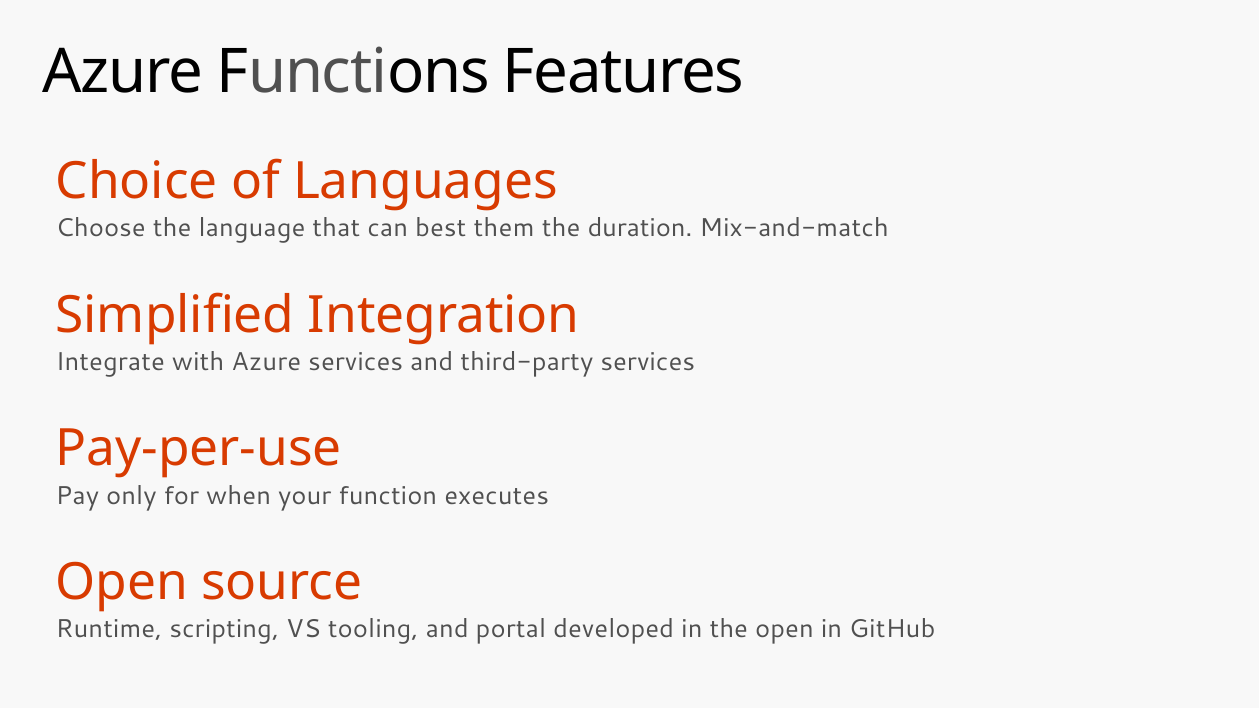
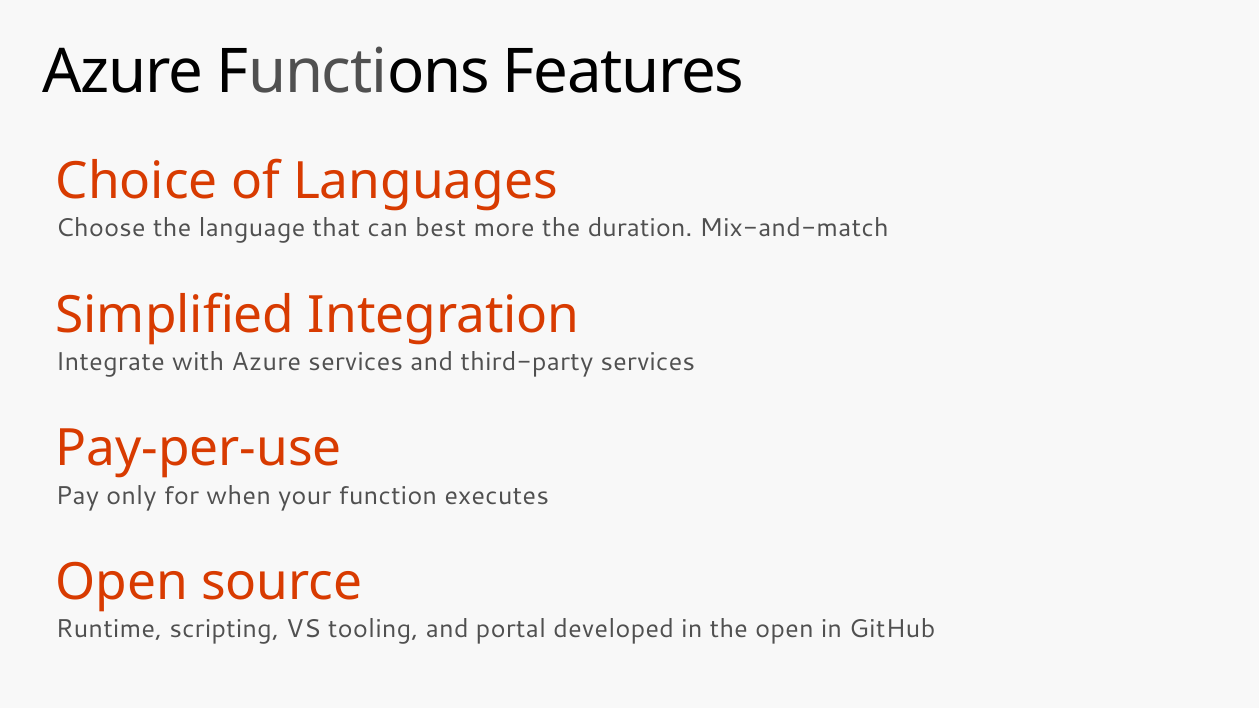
them: them -> more
